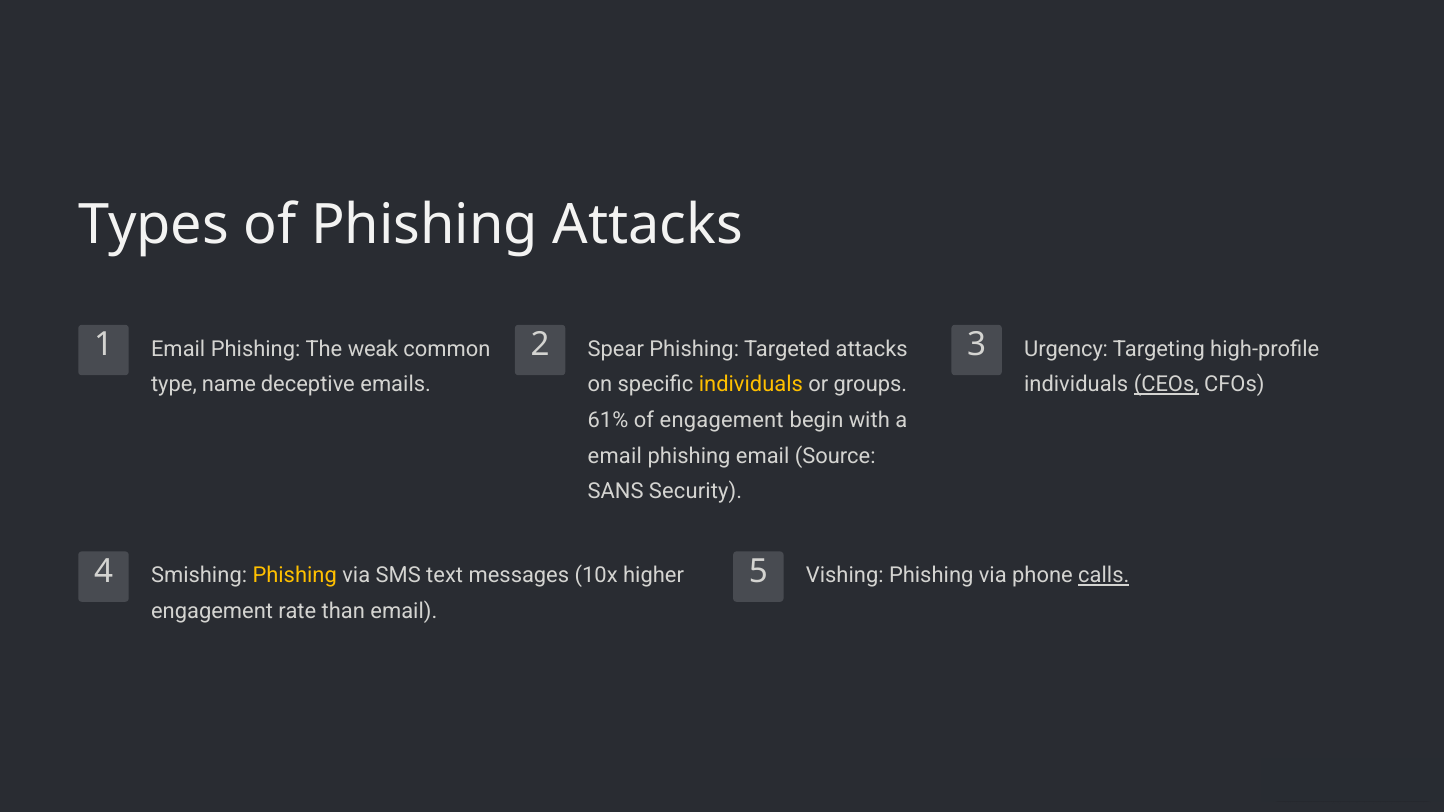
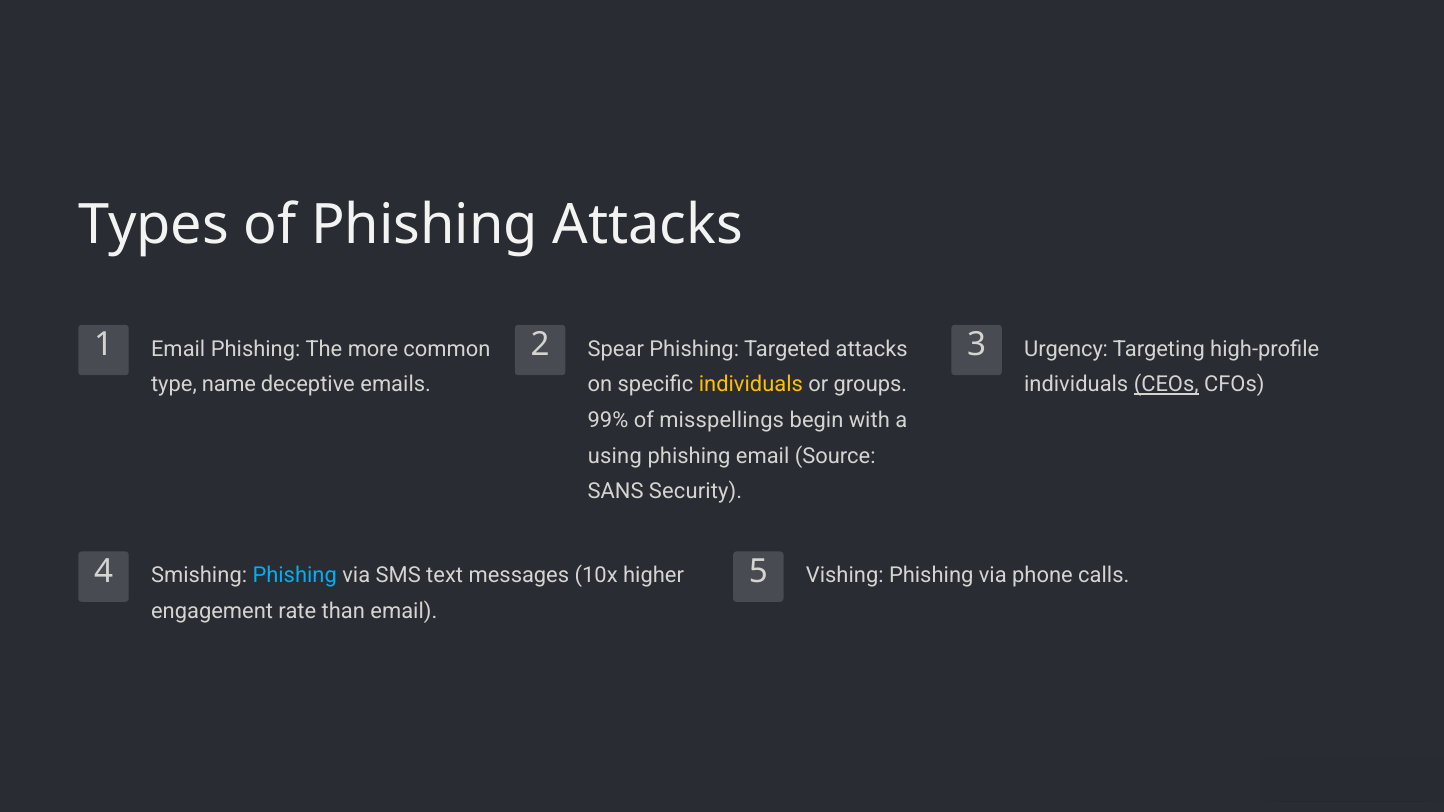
weak: weak -> more
61%: 61% -> 99%
of engagement: engagement -> misspellings
email at (615, 456): email -> using
Phishing at (295, 576) colour: yellow -> light blue
calls underline: present -> none
